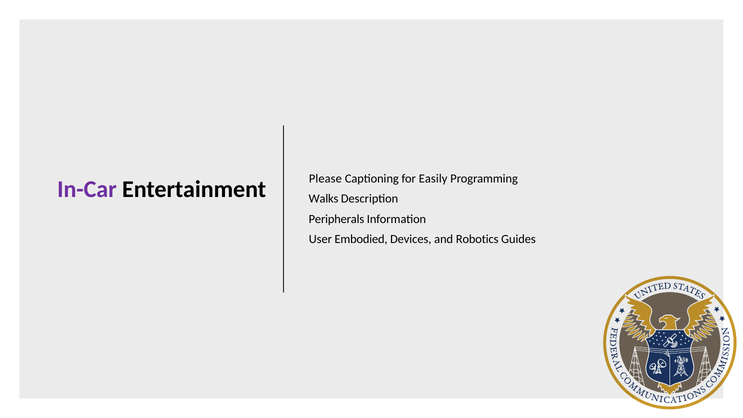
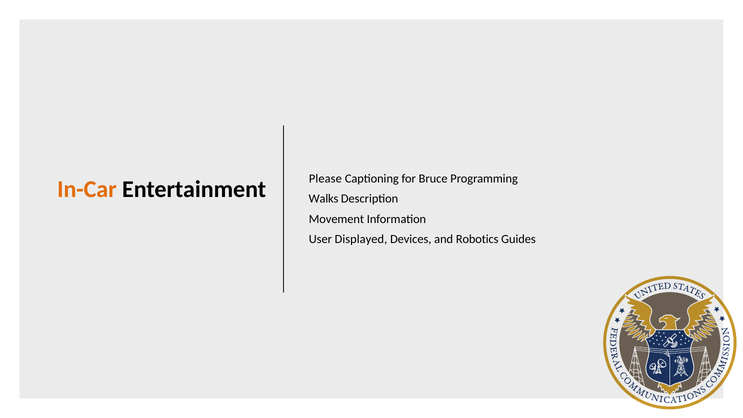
In-Car colour: purple -> orange
Easily: Easily -> Bruce
Peripherals: Peripherals -> Movement
Embodied: Embodied -> Displayed
